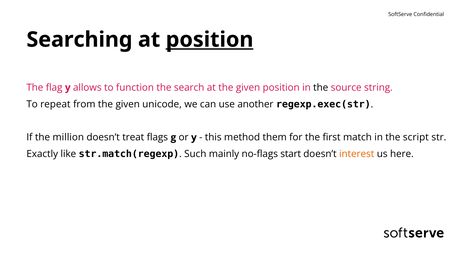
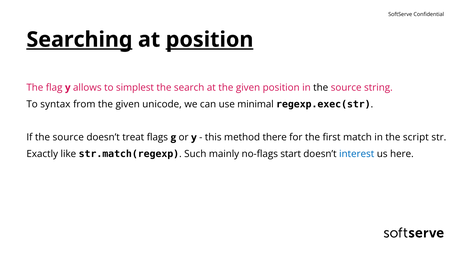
Searching underline: none -> present
function: function -> simplest
repeat: repeat -> syntax
another: another -> minimal
If the million: million -> source
them: them -> there
interest colour: orange -> blue
